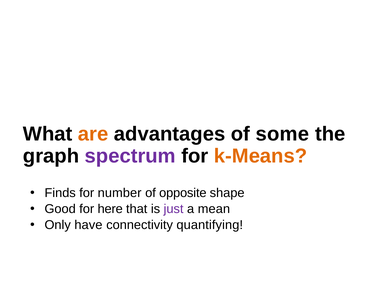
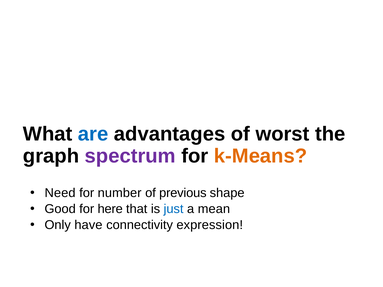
are colour: orange -> blue
some: some -> worst
Finds: Finds -> Need
opposite: opposite -> previous
just colour: purple -> blue
quantifying: quantifying -> expression
